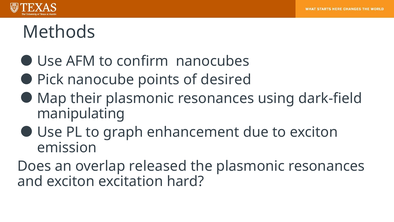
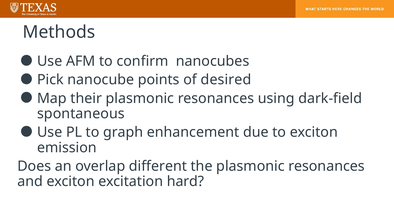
manipulating: manipulating -> spontaneous
released: released -> different
